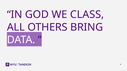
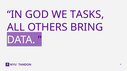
CLASS: CLASS -> TASKS
